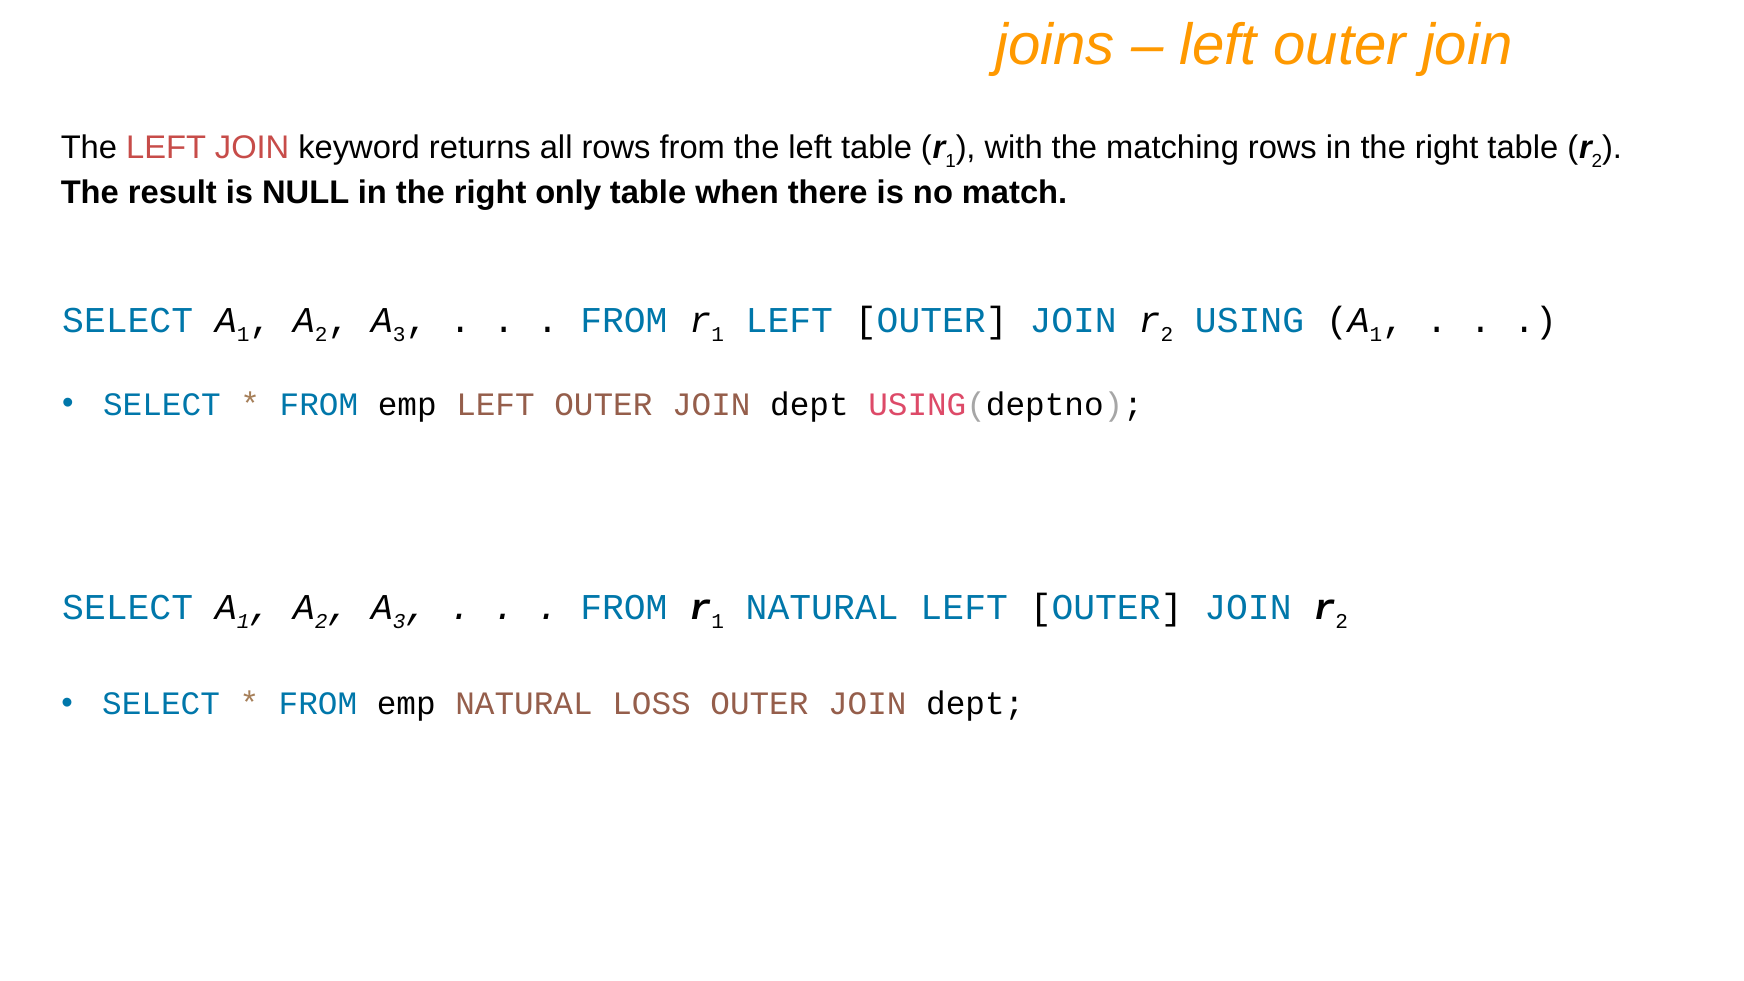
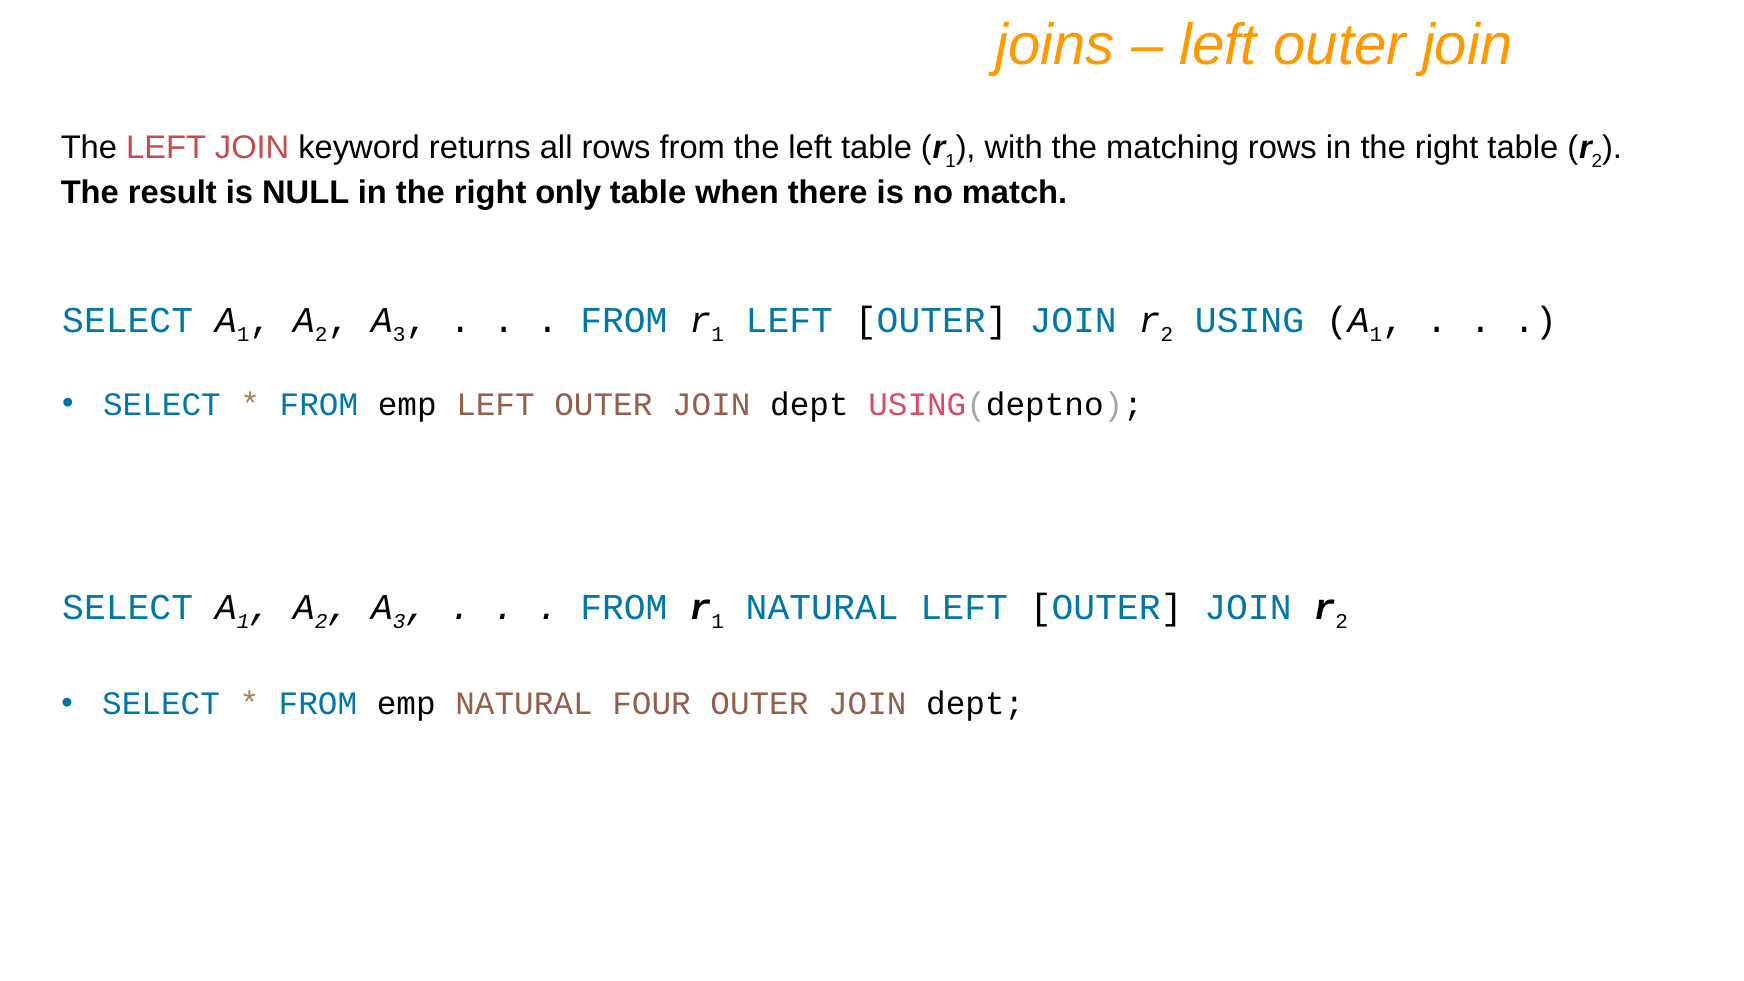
LOSS: LOSS -> FOUR
